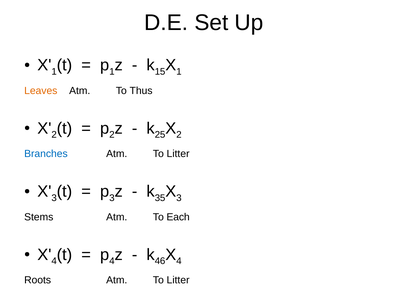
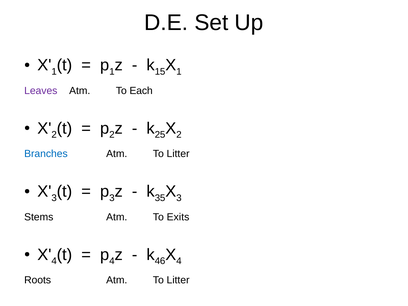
Leaves colour: orange -> purple
Thus: Thus -> Each
Each: Each -> Exits
